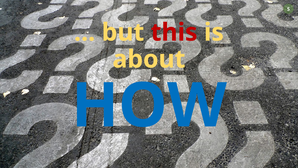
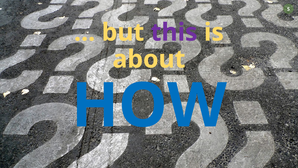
this colour: red -> purple
